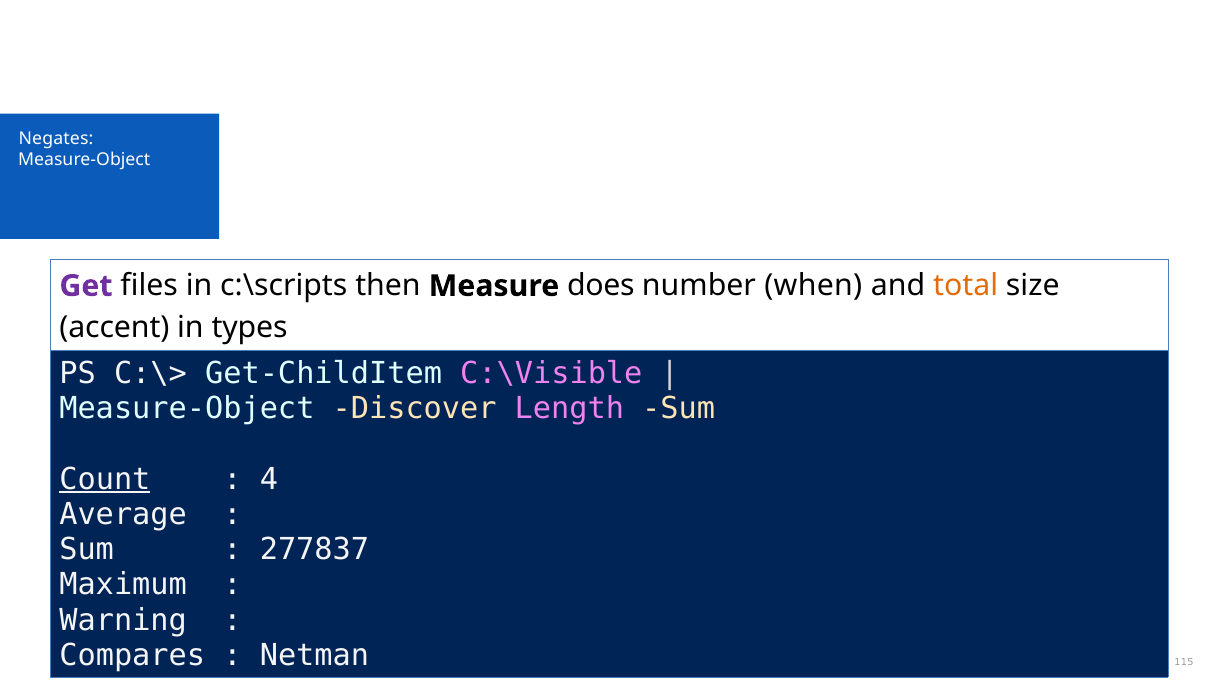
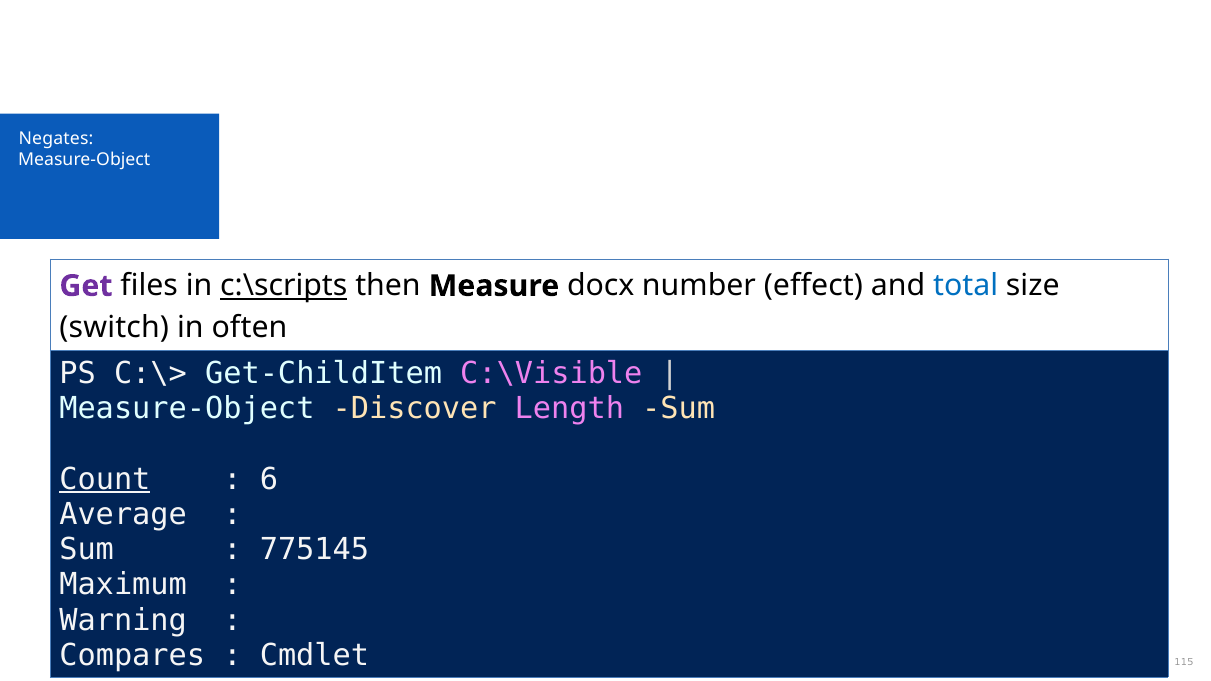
c:\scripts underline: none -> present
does: does -> docx
when: when -> effect
total colour: orange -> blue
accent: accent -> switch
types: types -> often
4: 4 -> 6
277837: 277837 -> 775145
Netman: Netman -> Cmdlet
